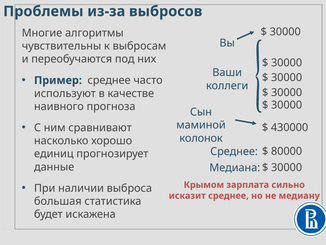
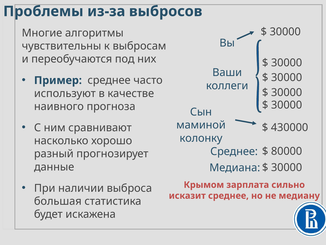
колонок: колонок -> колонку
единиц: единиц -> разный
